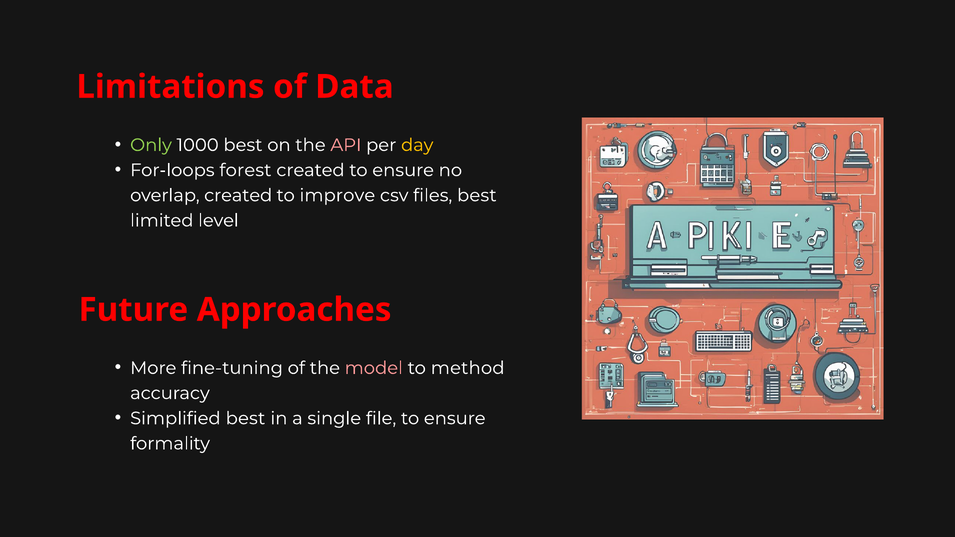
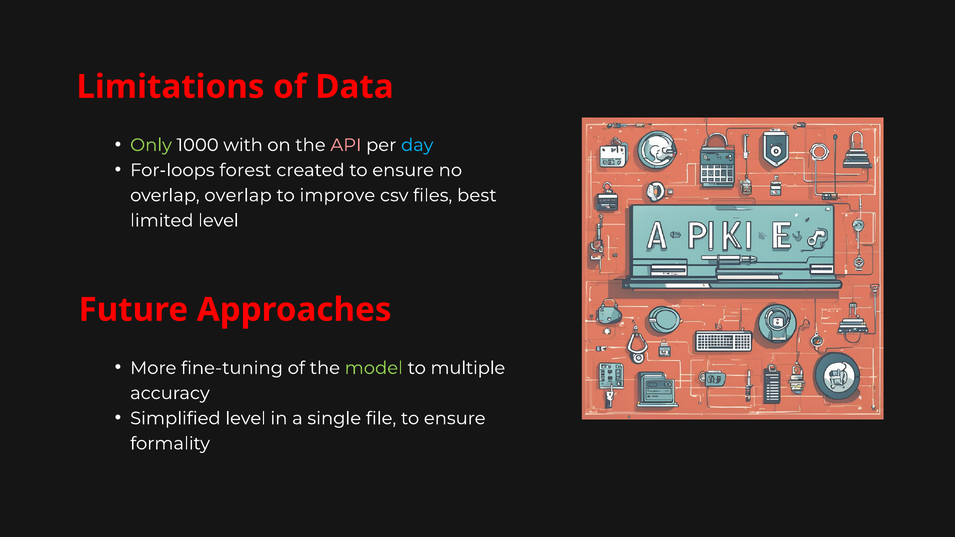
1000 best: best -> with
day colour: yellow -> light blue
overlap created: created -> overlap
model colour: pink -> light green
method: method -> multiple
Simplified best: best -> level
